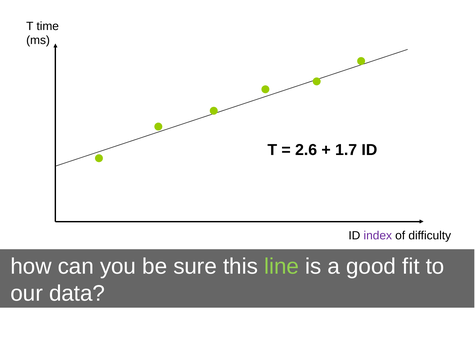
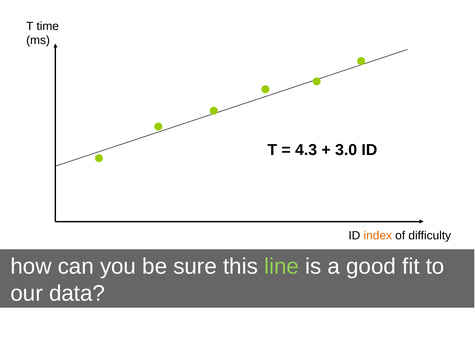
2.6: 2.6 -> 4.3
1.7: 1.7 -> 3.0
index colour: purple -> orange
